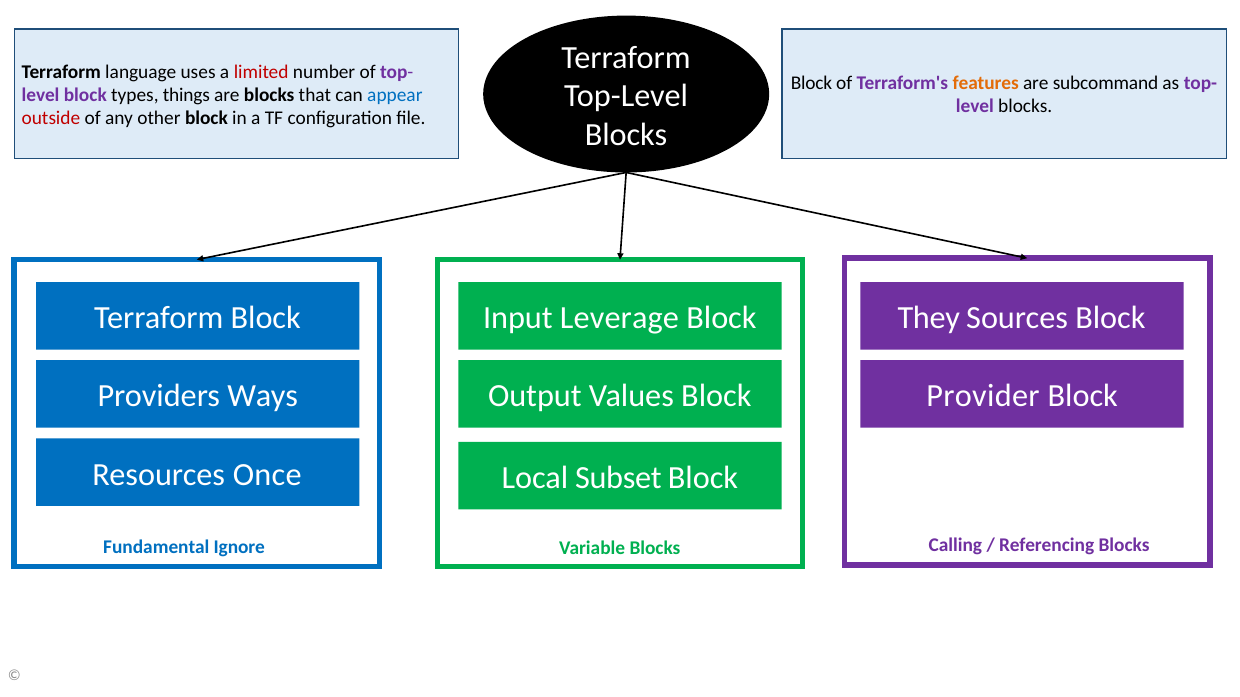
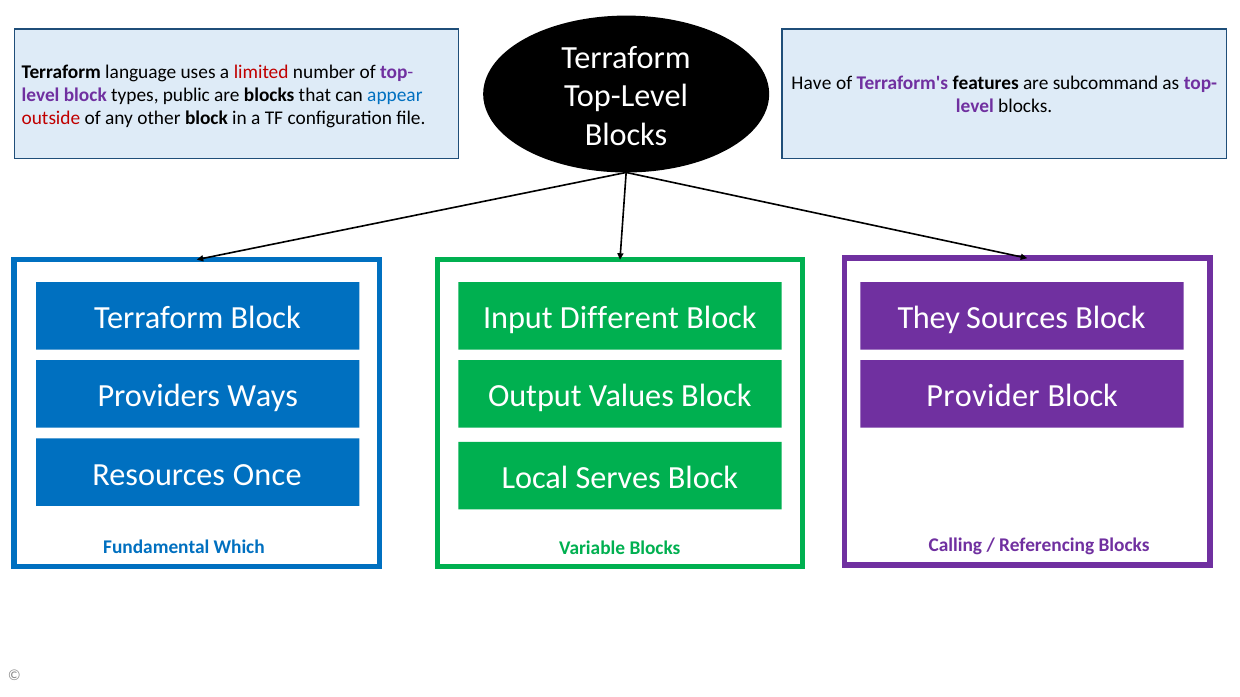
Block at (812, 83): Block -> Have
features colour: orange -> black
things: things -> public
Leverage: Leverage -> Different
Subset: Subset -> Serves
Ignore: Ignore -> Which
